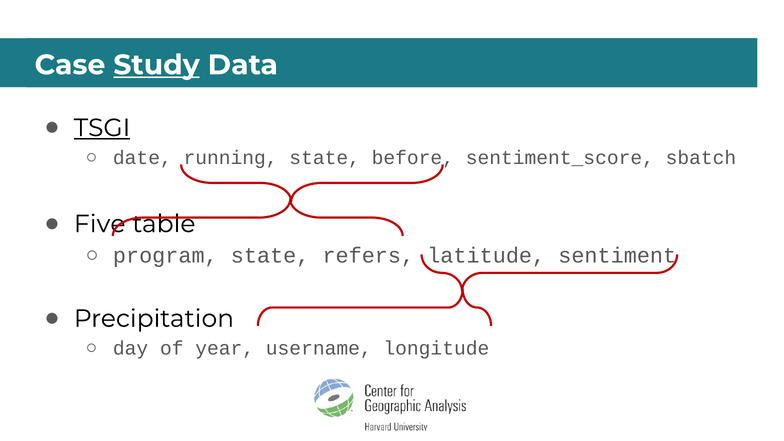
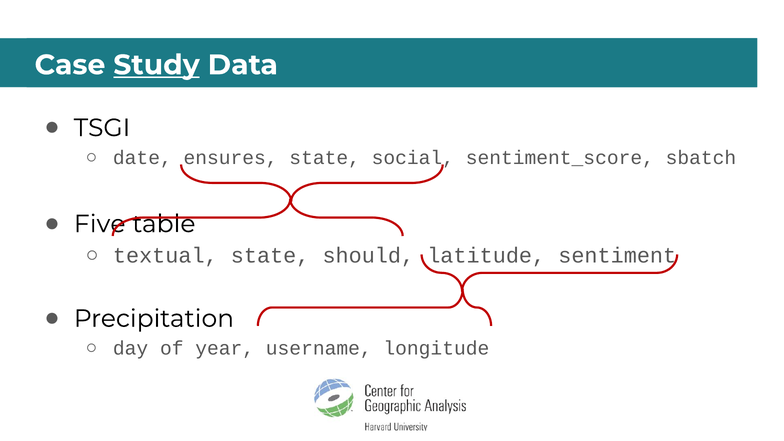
TSGI underline: present -> none
running: running -> ensures
before: before -> social
program: program -> textual
refers: refers -> should
